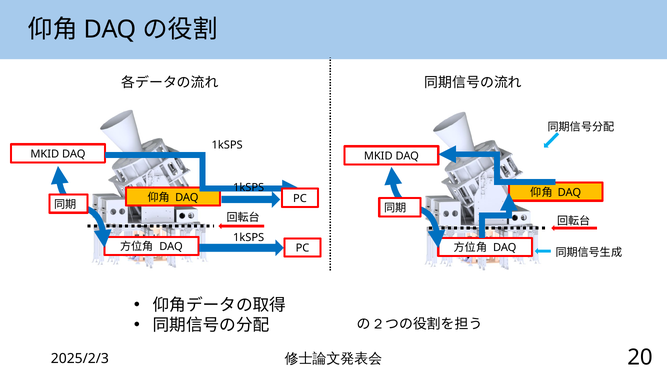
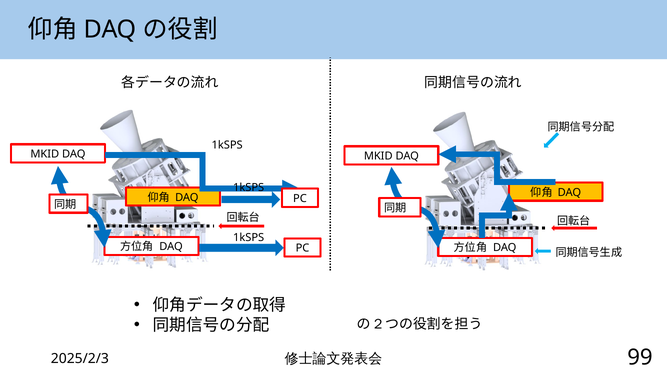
20: 20 -> 99
